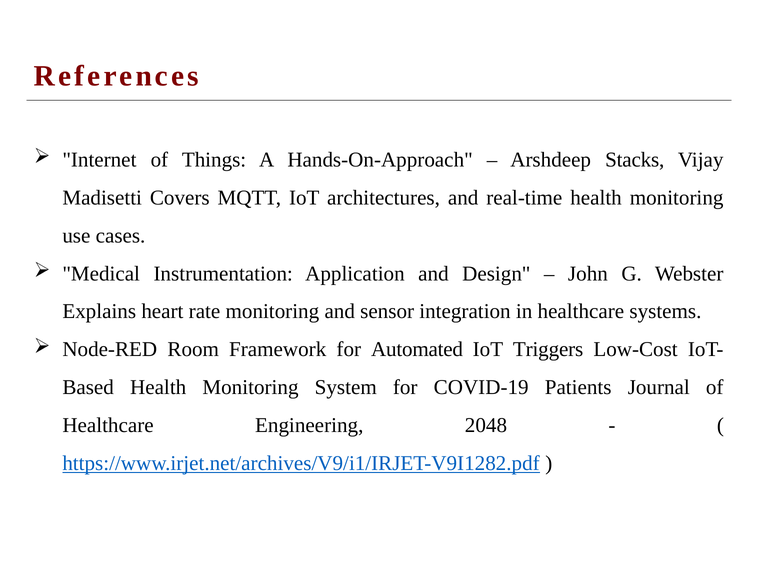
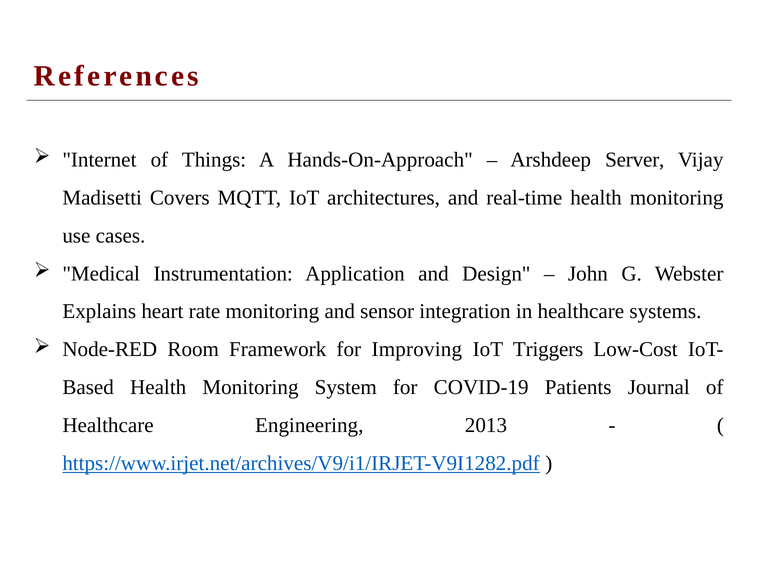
Stacks: Stacks -> Server
Automated: Automated -> Improving
2048: 2048 -> 2013
